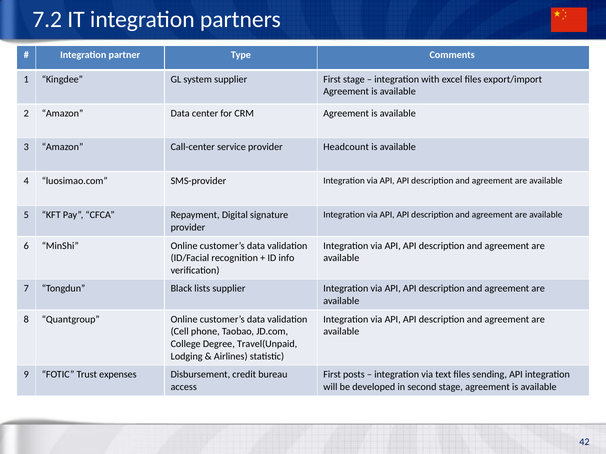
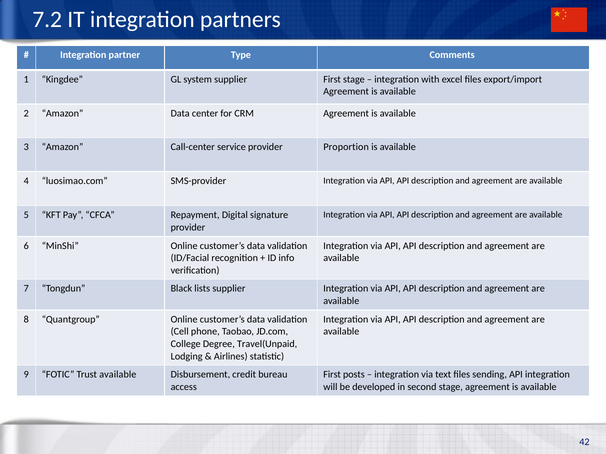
Headcount: Headcount -> Proportion
Trust expenses: expenses -> available
